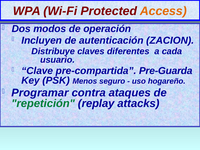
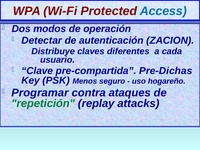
Access colour: orange -> blue
Incluyen: Incluyen -> Detectar
Pre-Guarda: Pre-Guarda -> Pre-Dichas
